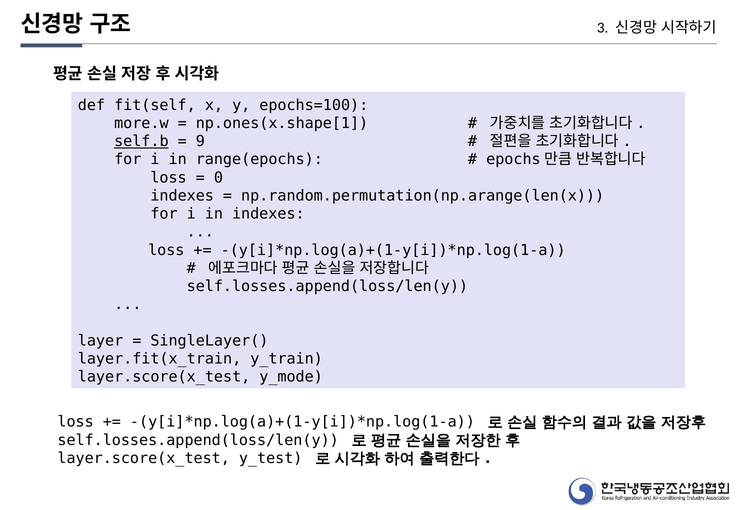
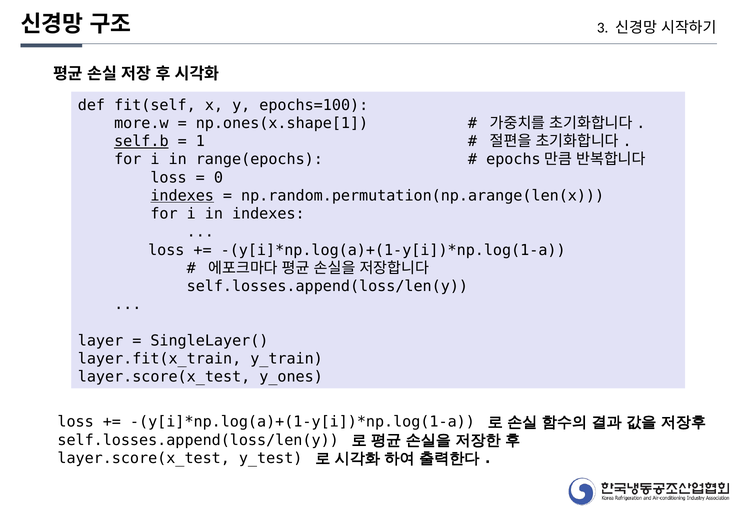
9: 9 -> 1
indexes at (182, 196) underline: none -> present
y_mode: y_mode -> y_ones
